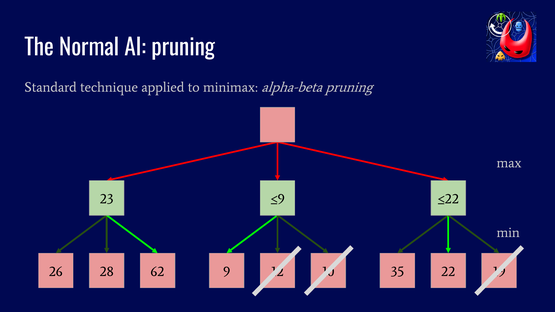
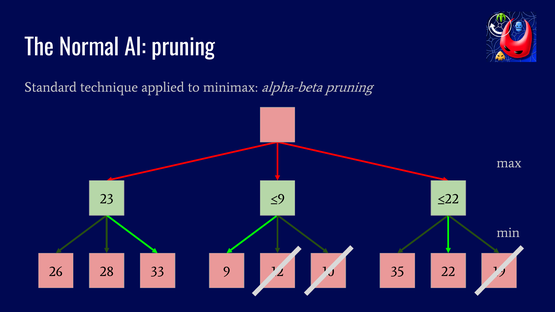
62: 62 -> 33
